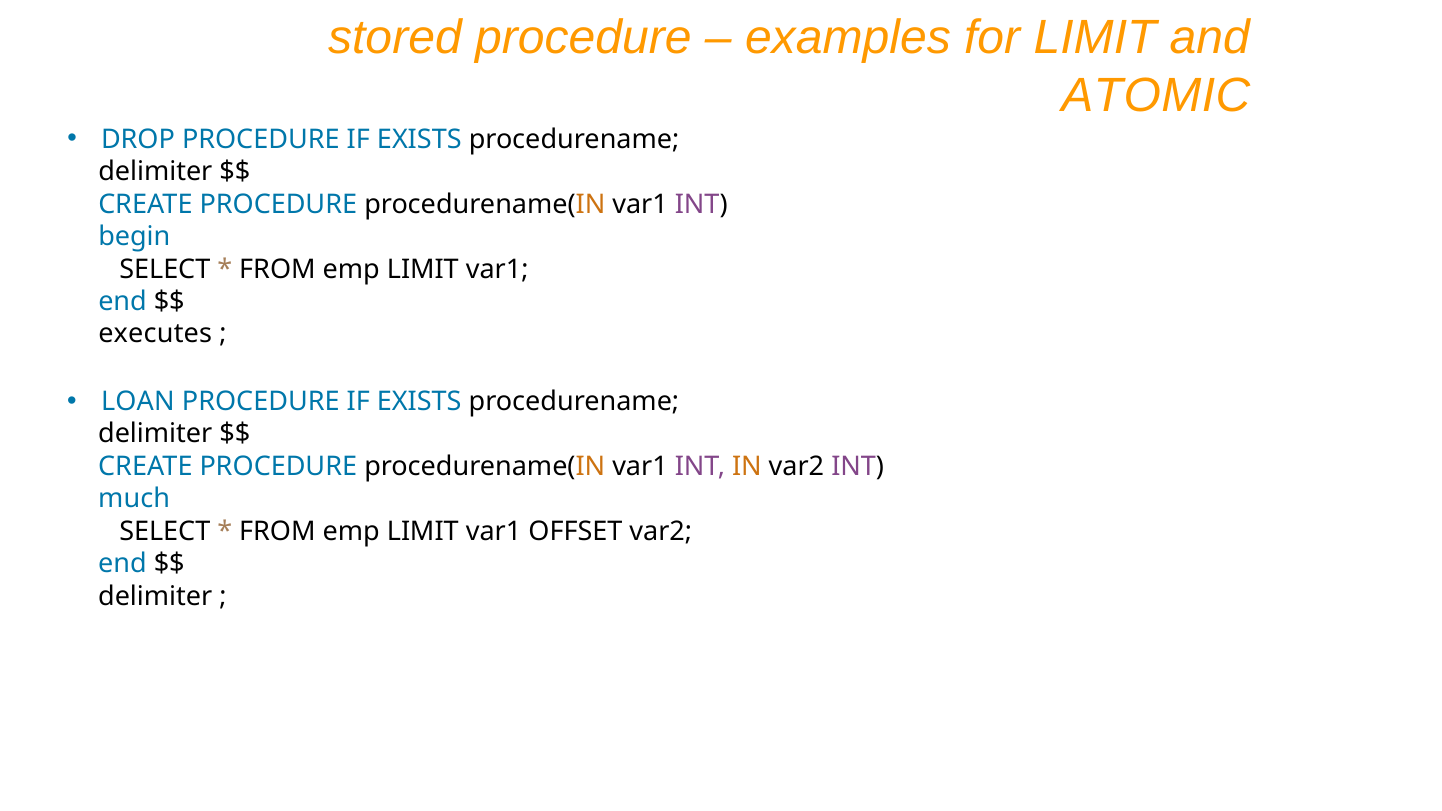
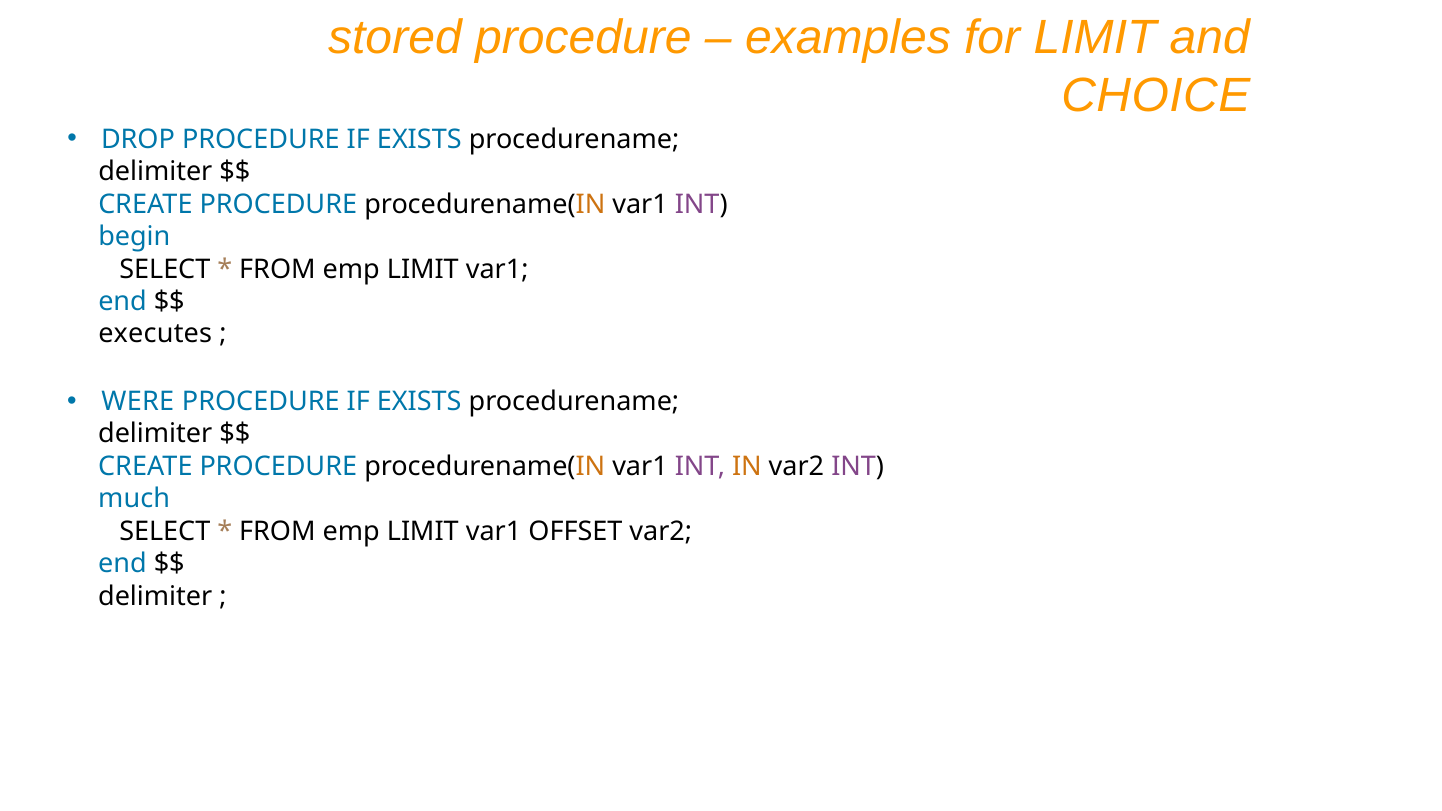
ATOMIC: ATOMIC -> CHOICE
LOAN: LOAN -> WERE
